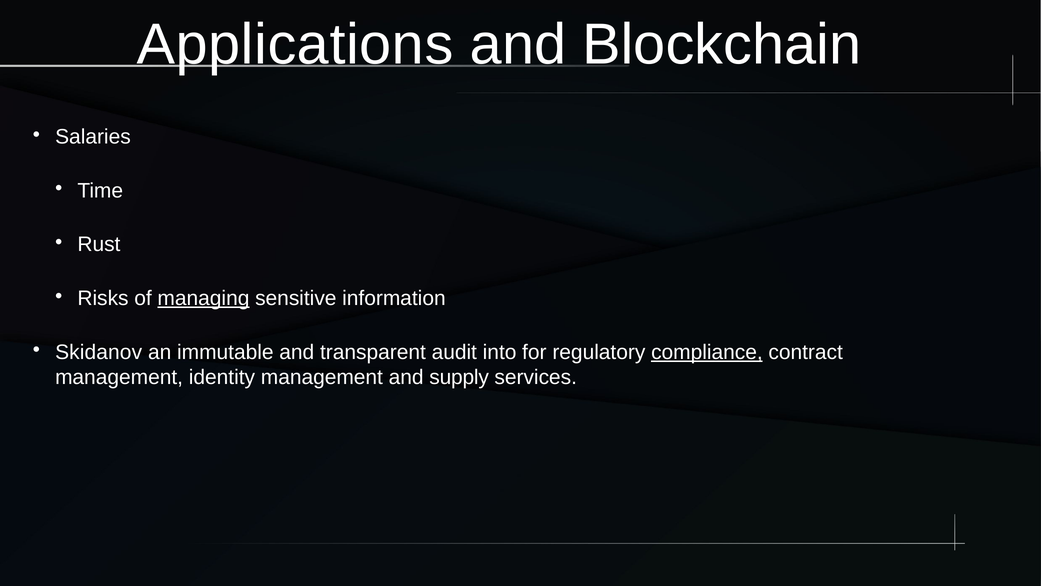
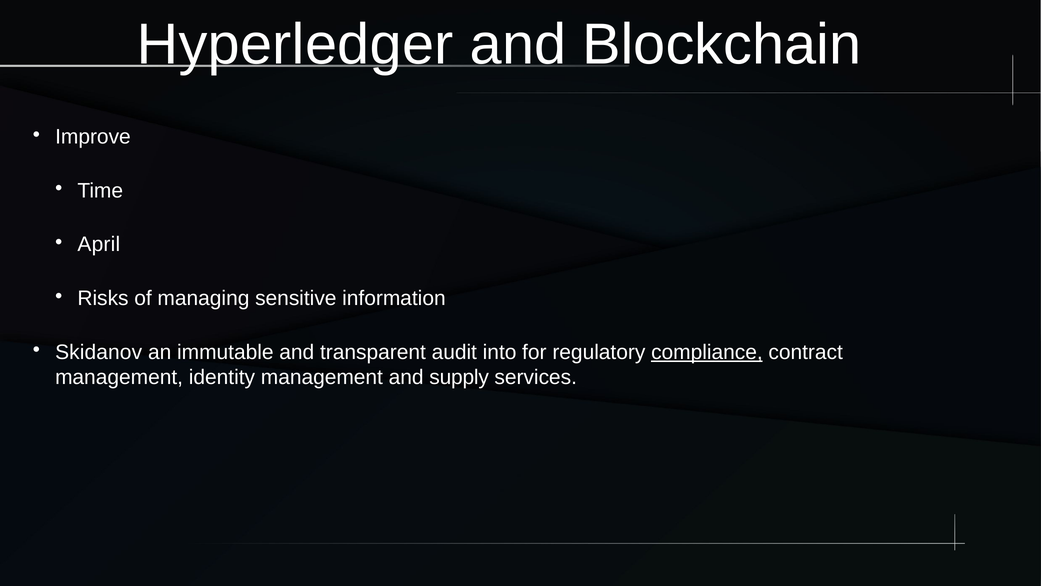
Applications: Applications -> Hyperledger
Salaries: Salaries -> Improve
Rust: Rust -> April
managing underline: present -> none
